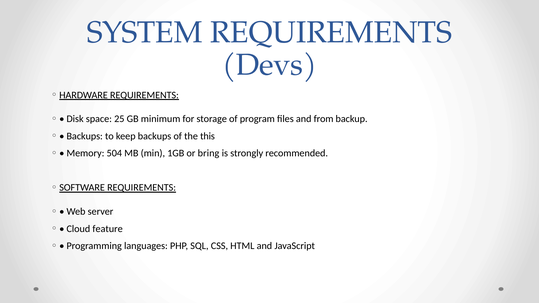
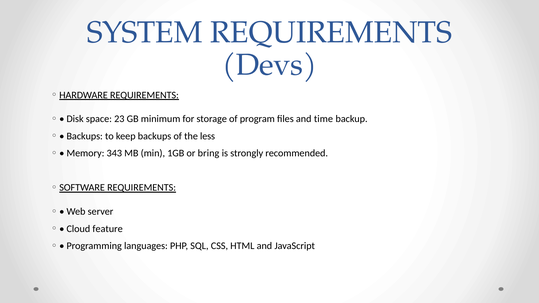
25: 25 -> 23
from: from -> time
this: this -> less
504: 504 -> 343
